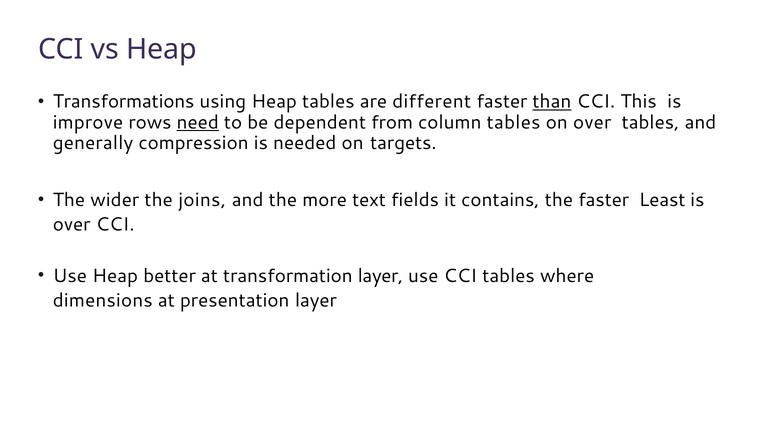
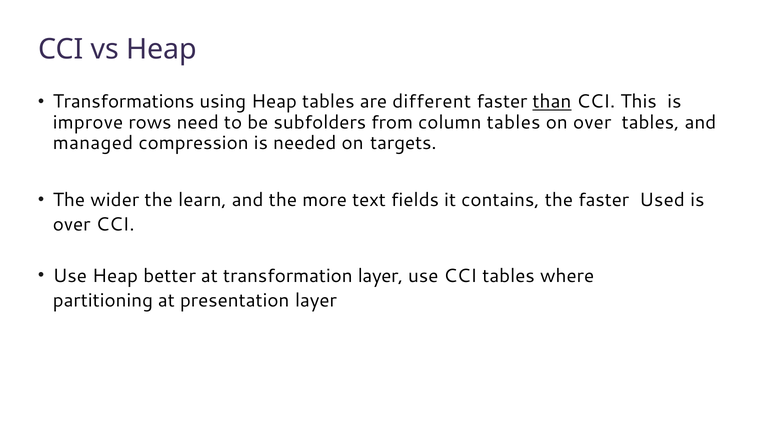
need underline: present -> none
dependent: dependent -> subfolders
generally: generally -> managed
joins: joins -> learn
Least: Least -> Used
dimensions: dimensions -> partitioning
